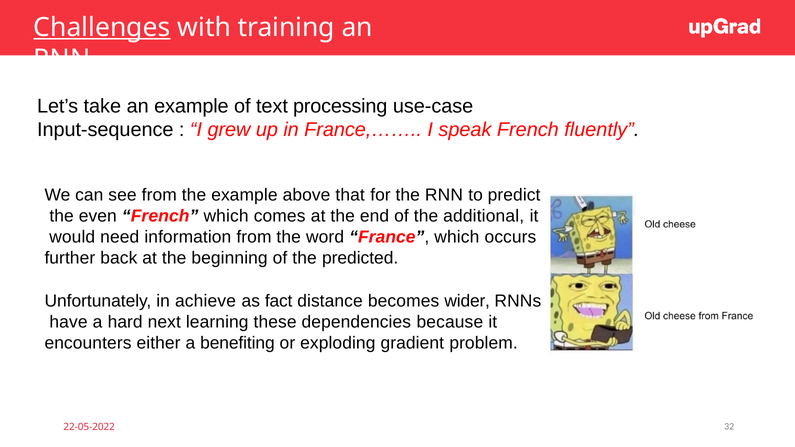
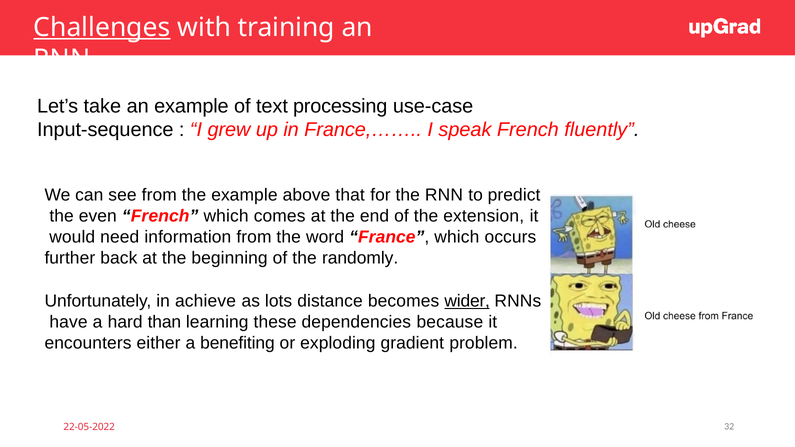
additional: additional -> extension
predicted: predicted -> randomly
fact: fact -> lots
wider underline: none -> present
next: next -> than
